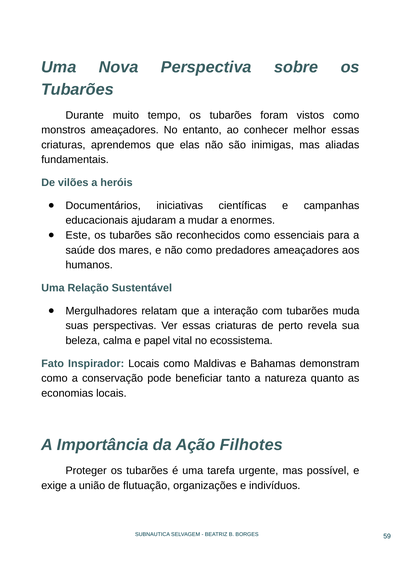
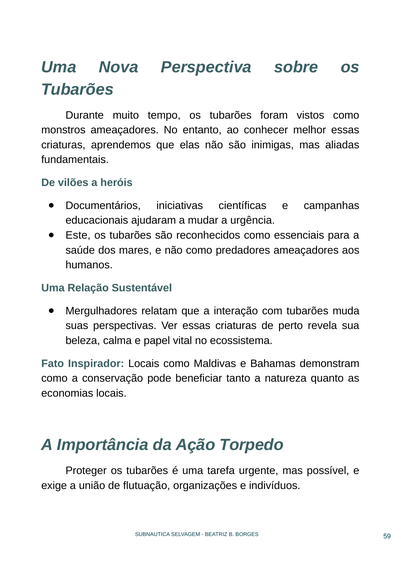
enormes: enormes -> urgência
Filhotes: Filhotes -> Torpedo
